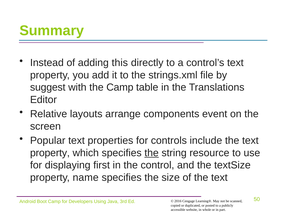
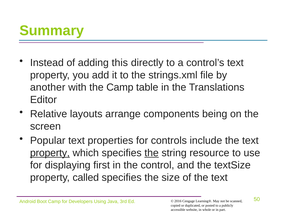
suggest: suggest -> another
event: event -> being
property at (50, 153) underline: none -> present
name: name -> called
